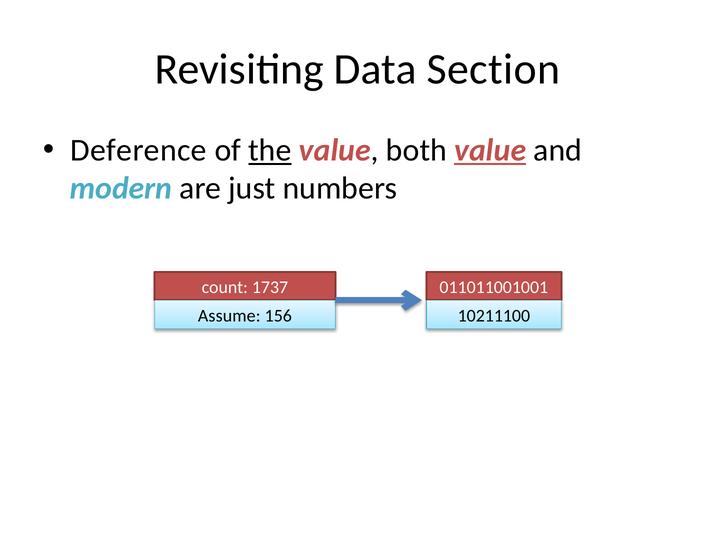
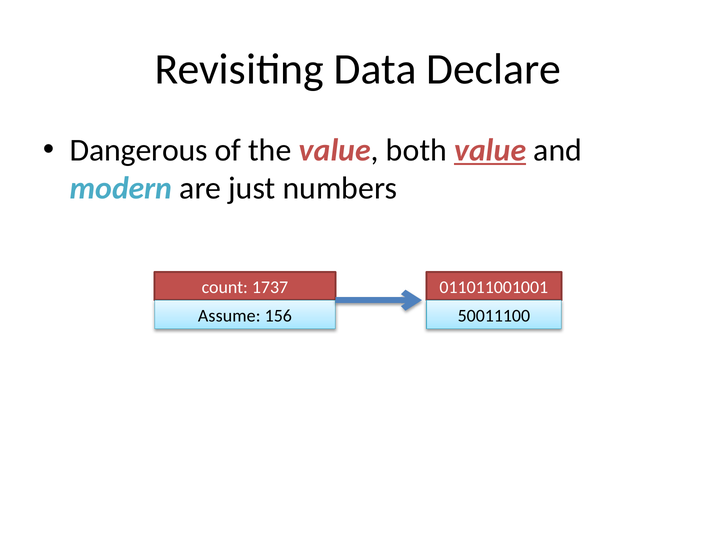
Section: Section -> Declare
Deference: Deference -> Dangerous
the underline: present -> none
10211100: 10211100 -> 50011100
